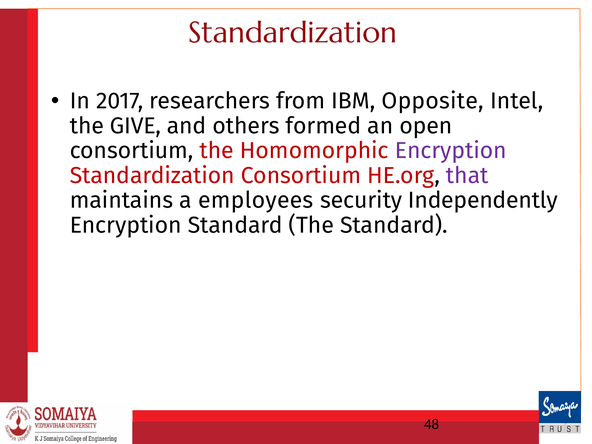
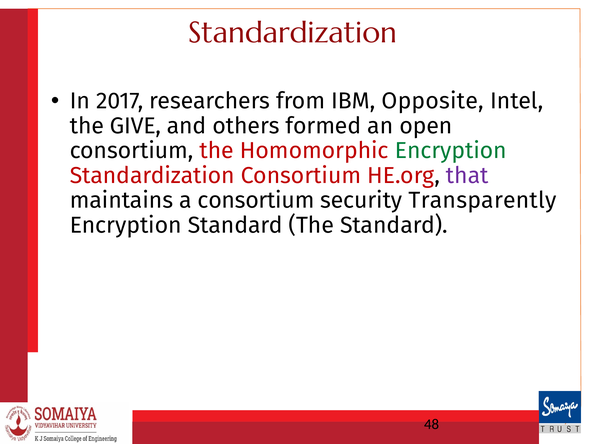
Encryption at (451, 151) colour: purple -> green
a employees: employees -> consortium
Independently: Independently -> Transparently
